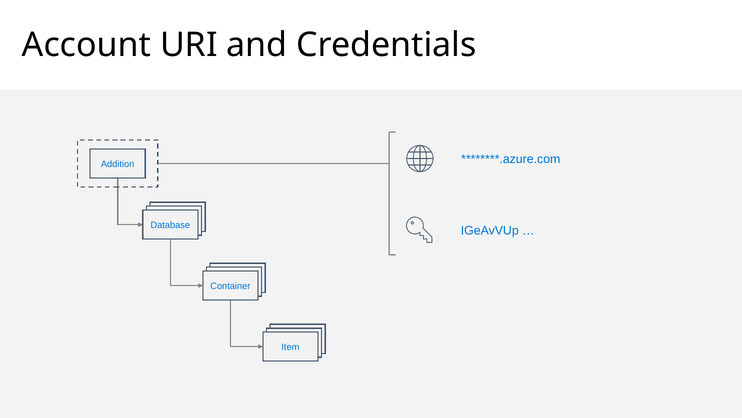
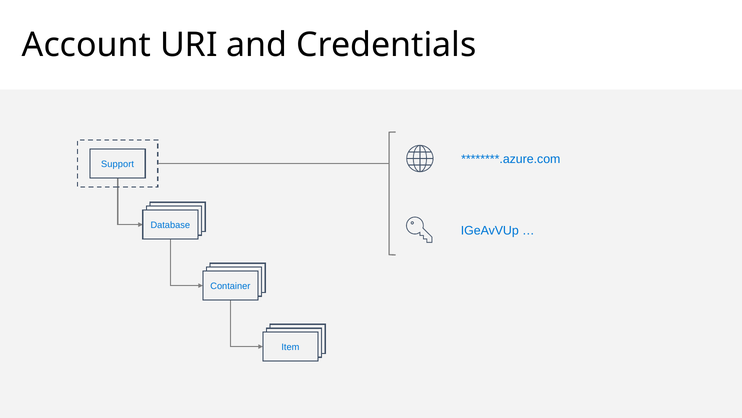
Addition: Addition -> Support
